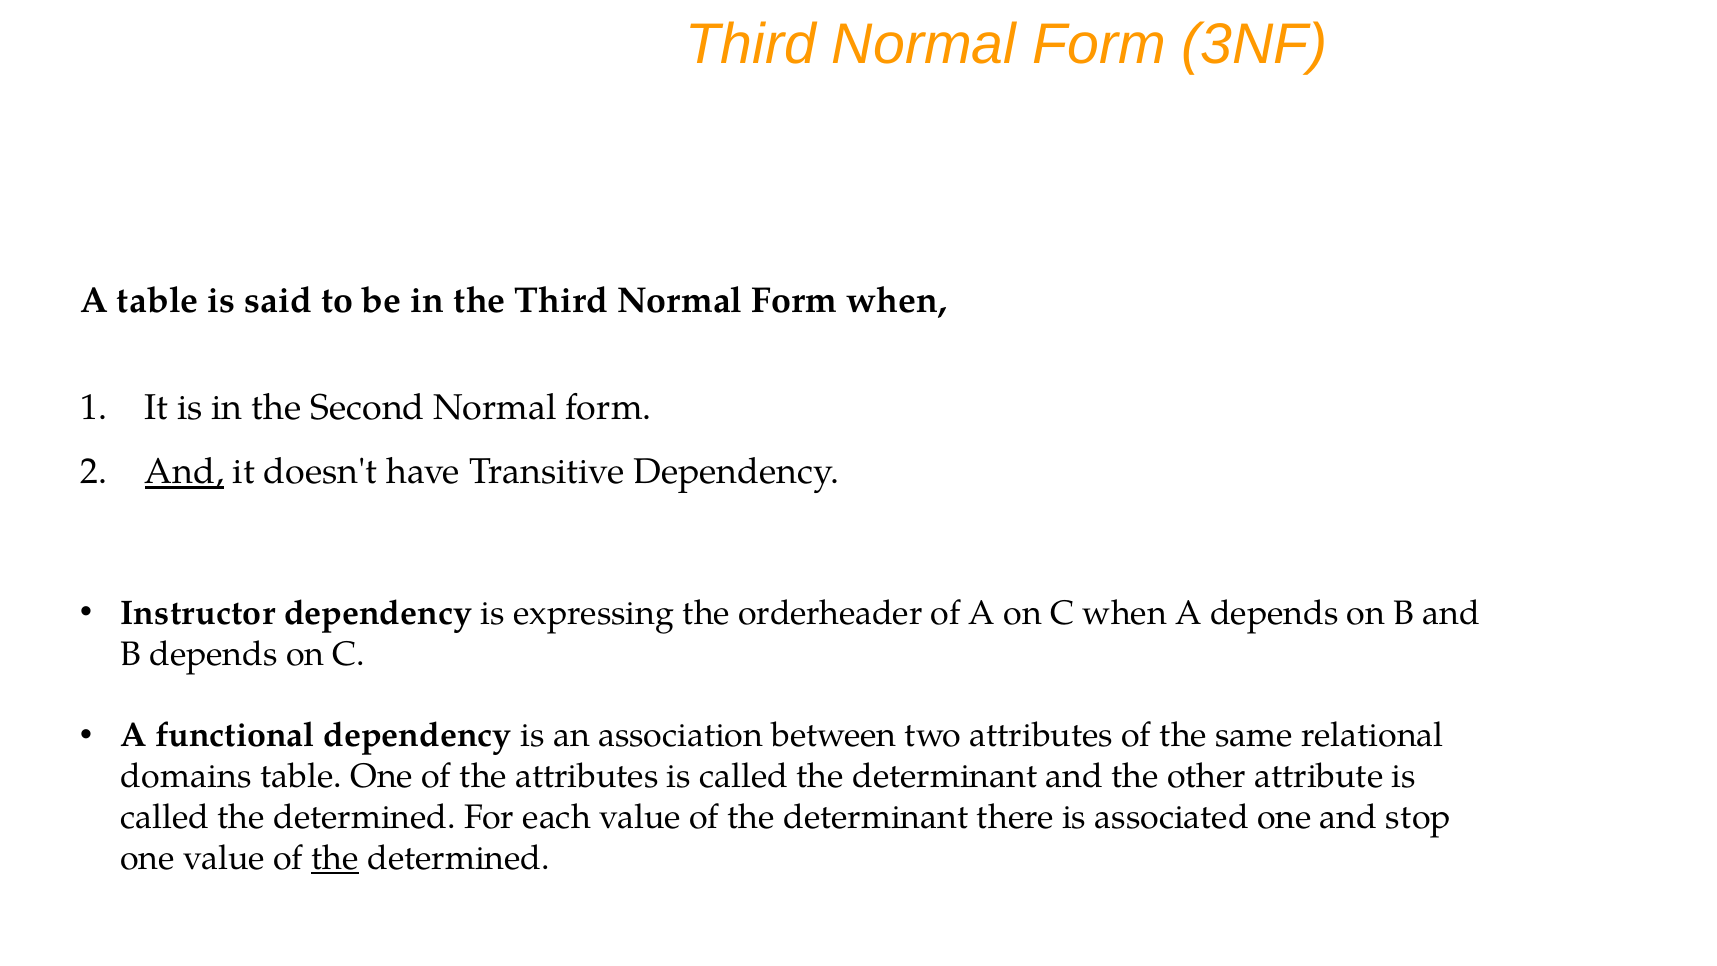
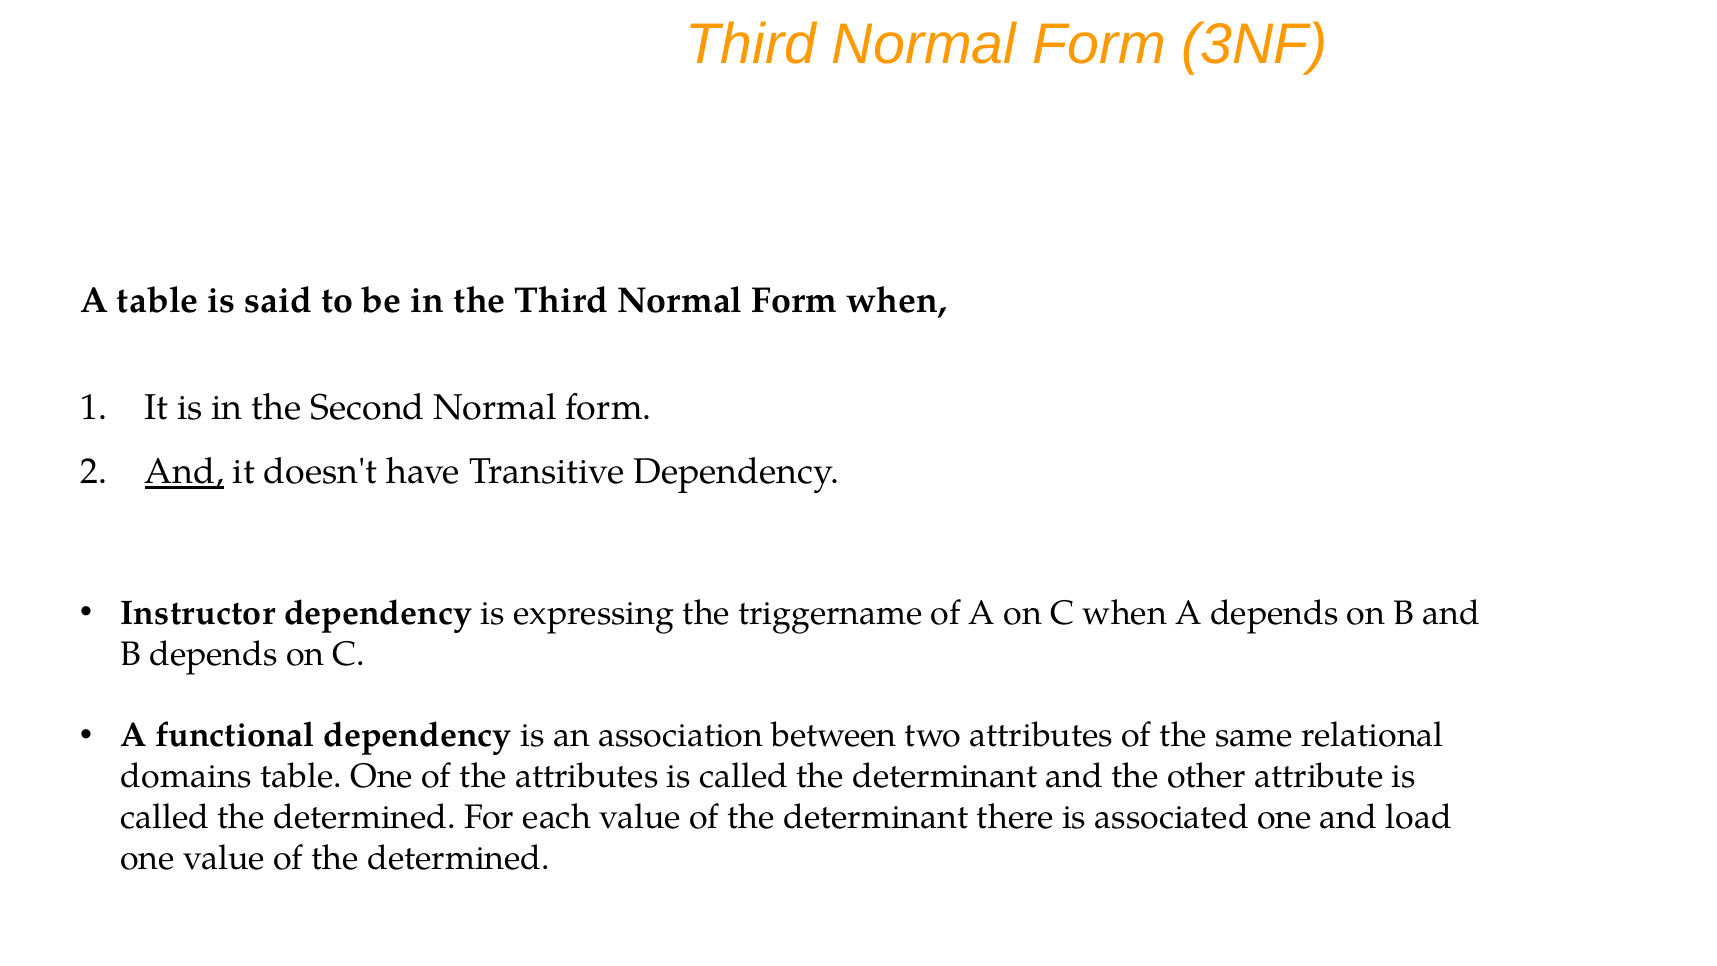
orderheader: orderheader -> triggername
stop: stop -> load
the at (335, 858) underline: present -> none
